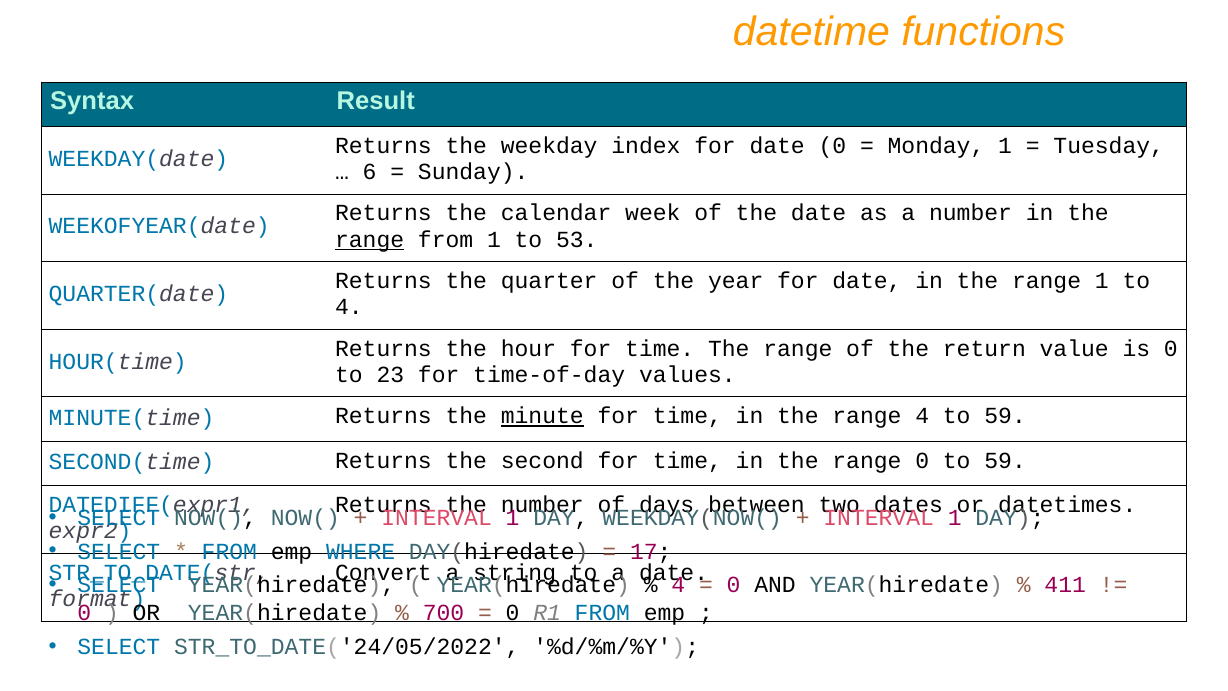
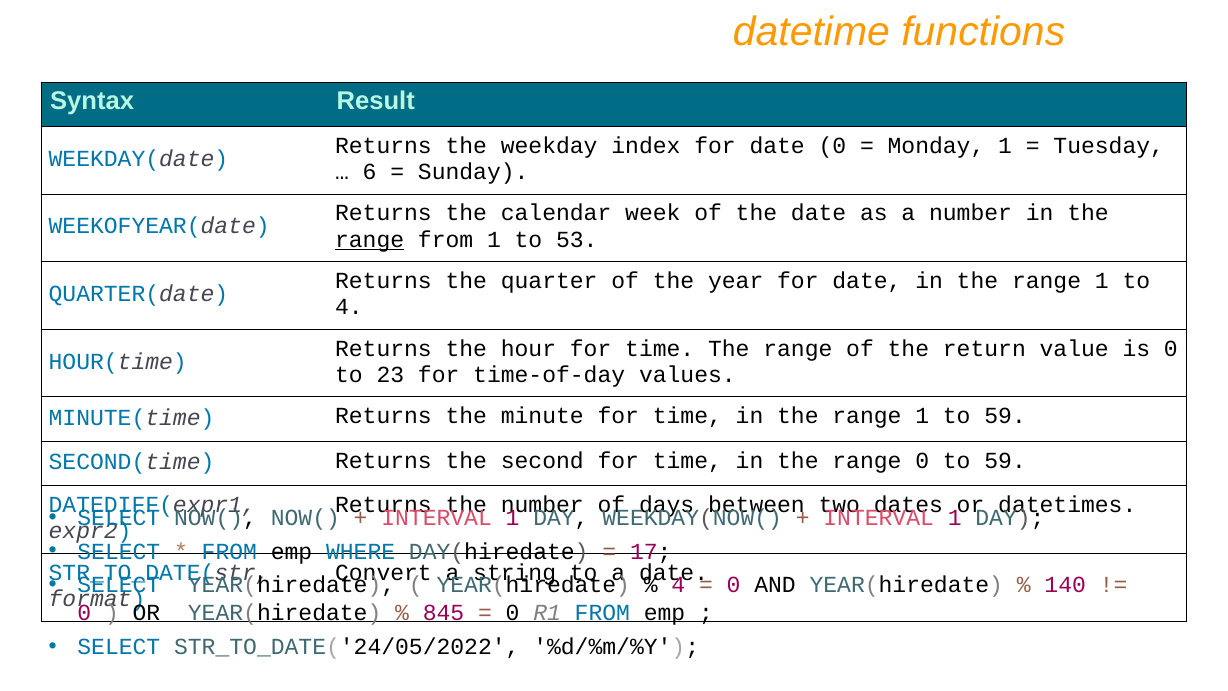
minute underline: present -> none
4 at (922, 416): 4 -> 1
411: 411 -> 140
700: 700 -> 845
